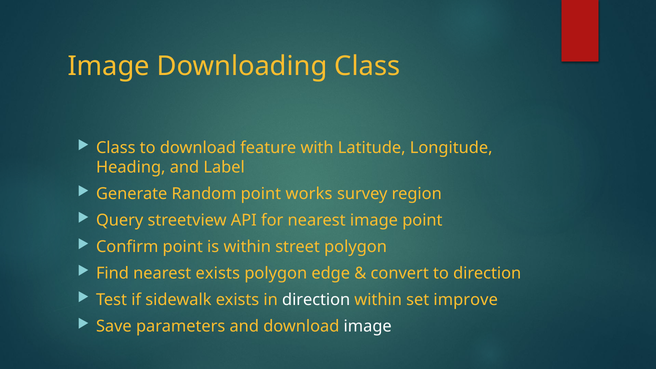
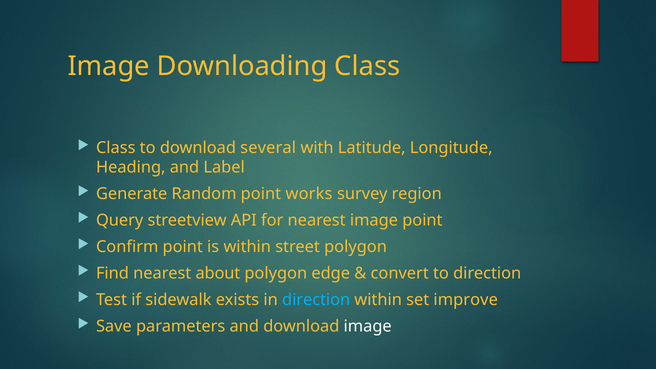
feature: feature -> several
nearest exists: exists -> about
direction at (316, 300) colour: white -> light blue
